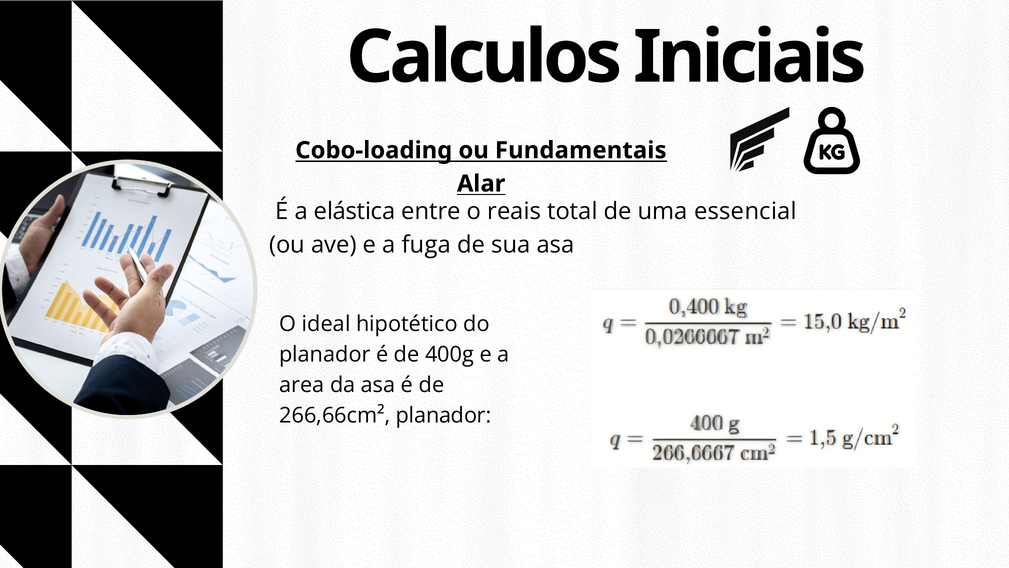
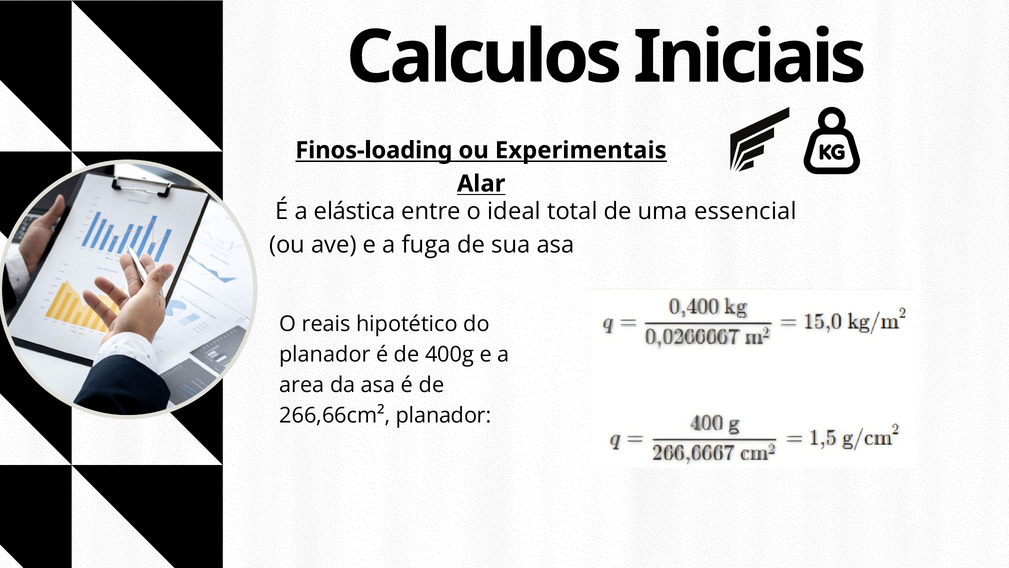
Cobo-loading: Cobo-loading -> Finos-loading
Fundamentais: Fundamentais -> Experimentais
reais: reais -> ideal
ideal: ideal -> reais
